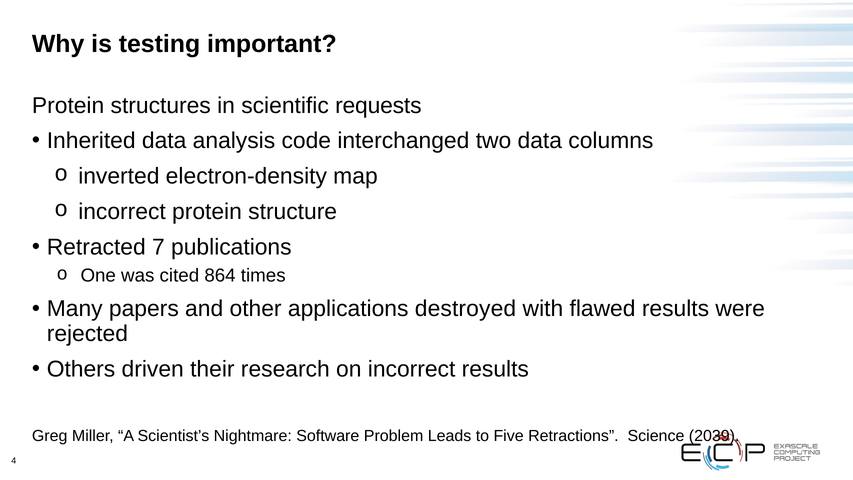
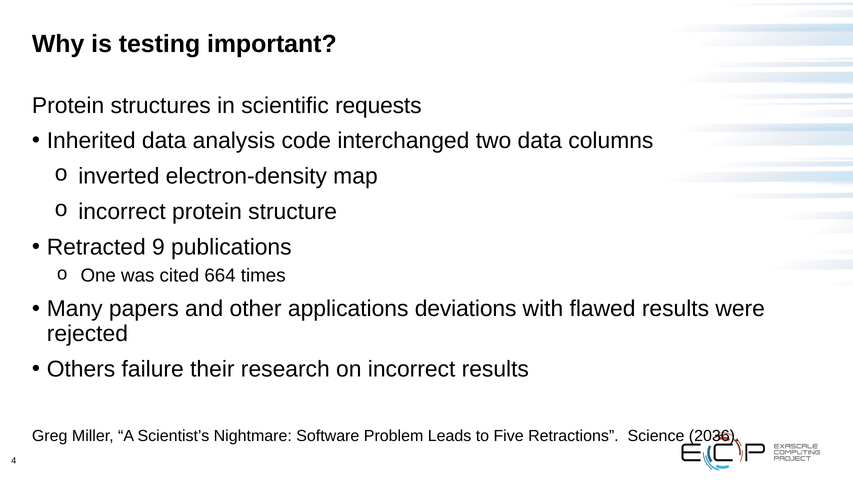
7: 7 -> 9
864: 864 -> 664
destroyed: destroyed -> deviations
driven: driven -> failure
2039: 2039 -> 2036
